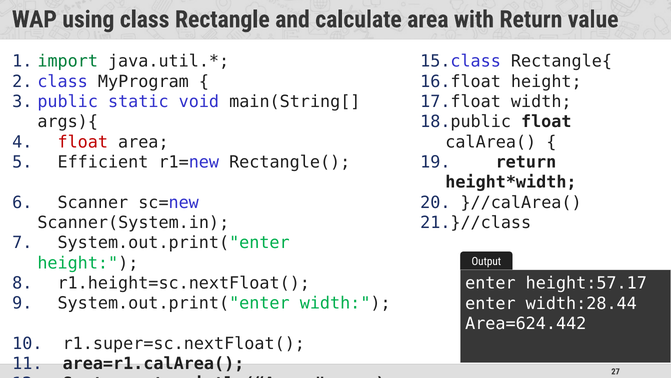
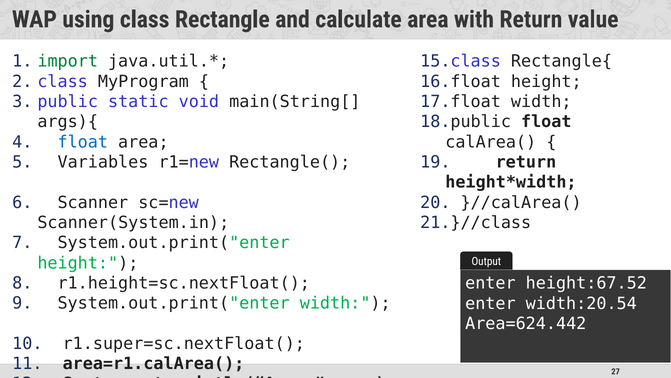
float at (83, 142) colour: red -> blue
Efficient: Efficient -> Variables
height:57.17: height:57.17 -> height:67.52
width:28.44: width:28.44 -> width:20.54
